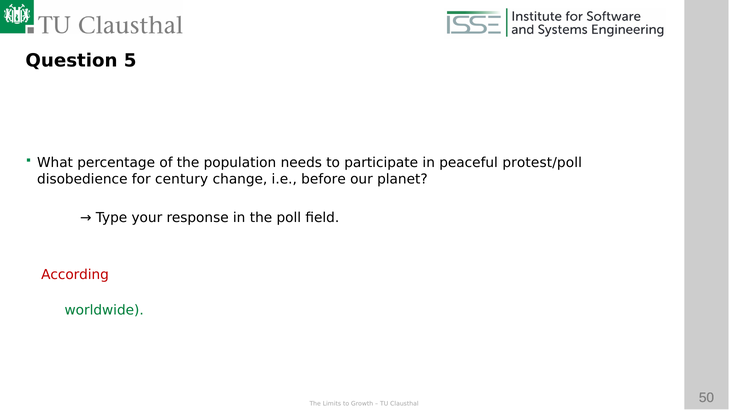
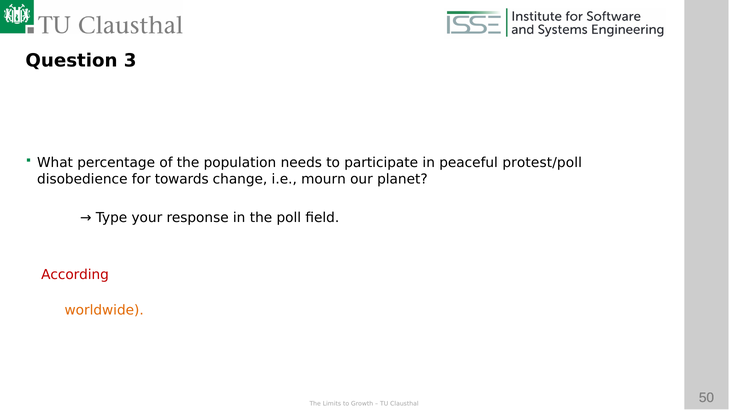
5: 5 -> 3
century: century -> towards
before: before -> mourn
worldwide colour: green -> orange
